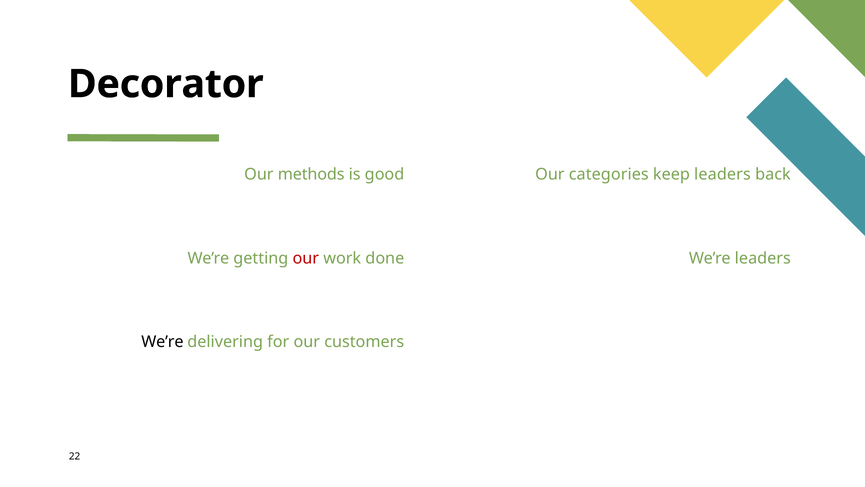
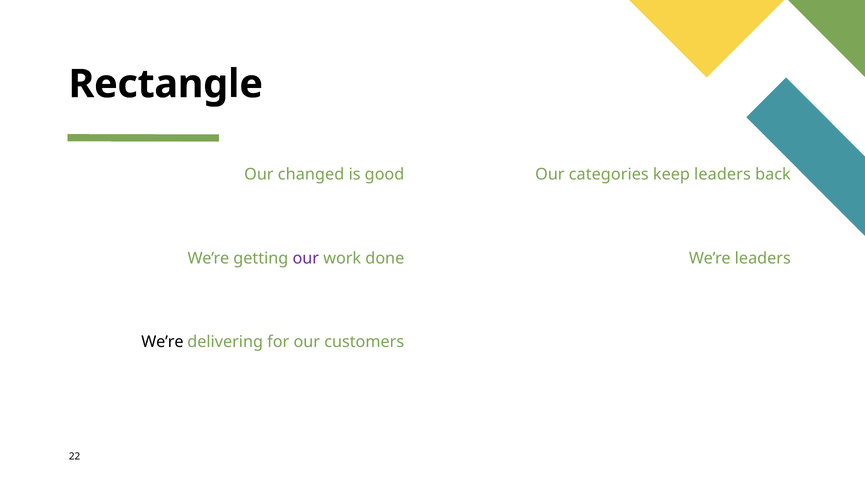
Decorator: Decorator -> Rectangle
methods: methods -> changed
our at (306, 258) colour: red -> purple
